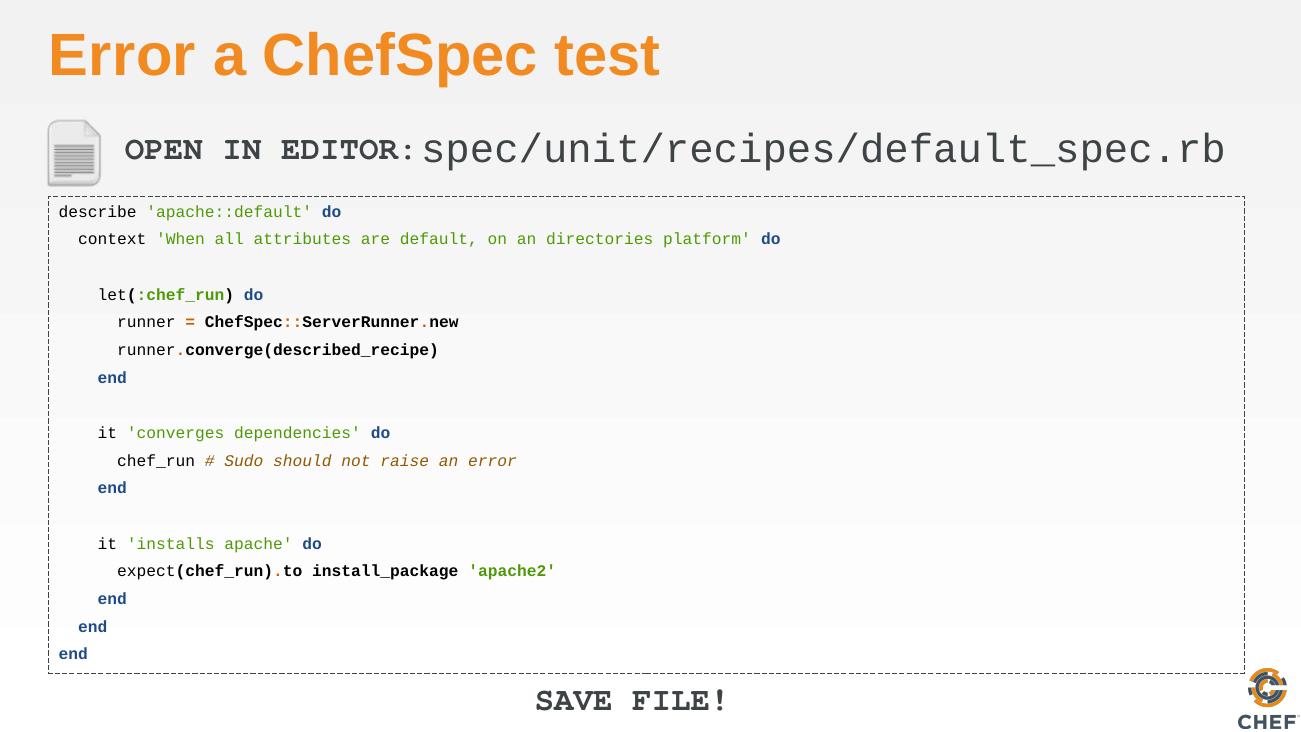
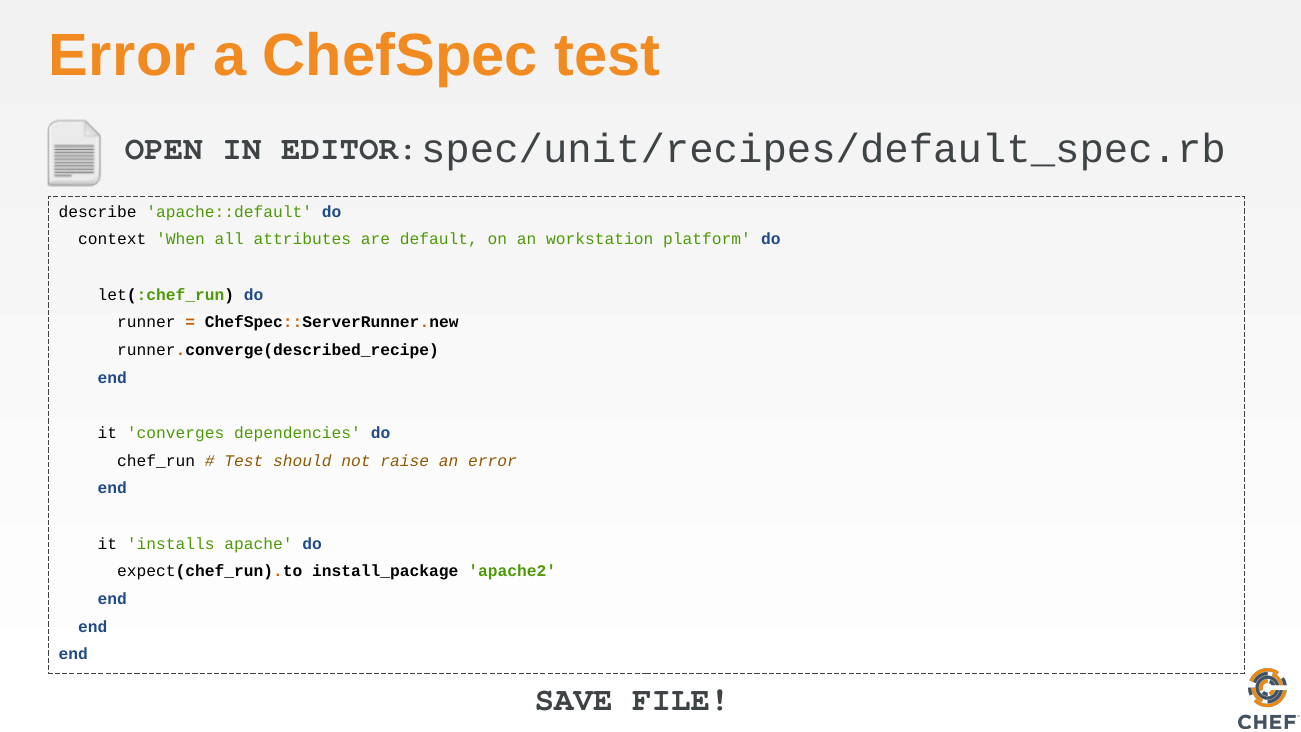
directories: directories -> workstation
Sudo at (244, 461): Sudo -> Test
